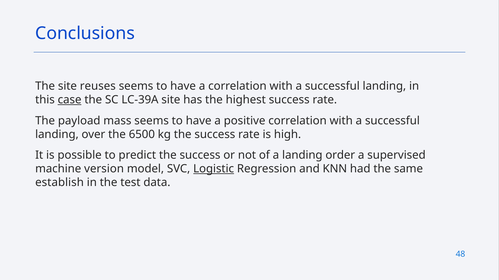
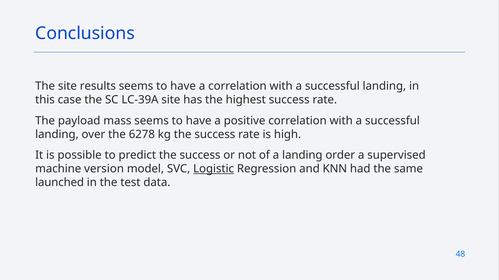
reuses: reuses -> results
case underline: present -> none
6500: 6500 -> 6278
establish: establish -> launched
